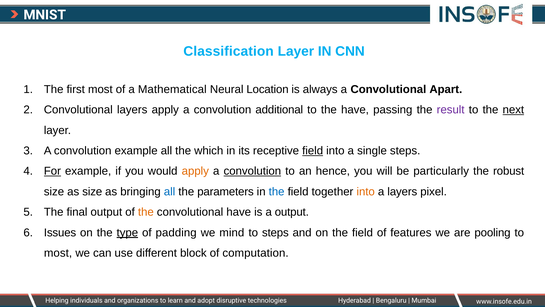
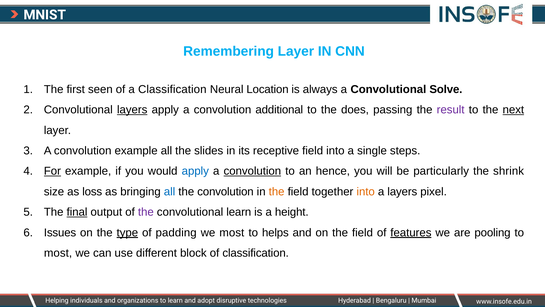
Classification: Classification -> Remembering
first most: most -> seen
a Mathematical: Mathematical -> Classification
Apart: Apart -> Solve
layers at (132, 110) underline: none -> present
the have: have -> does
which: which -> slides
field at (313, 151) underline: present -> none
apply at (195, 171) colour: orange -> blue
robust: robust -> shrink
as size: size -> loss
the parameters: parameters -> convolution
the at (277, 191) colour: blue -> orange
final underline: none -> present
the at (146, 212) colour: orange -> purple
convolutional have: have -> learn
a output: output -> height
we mind: mind -> most
to steps: steps -> helps
features underline: none -> present
of computation: computation -> classification
